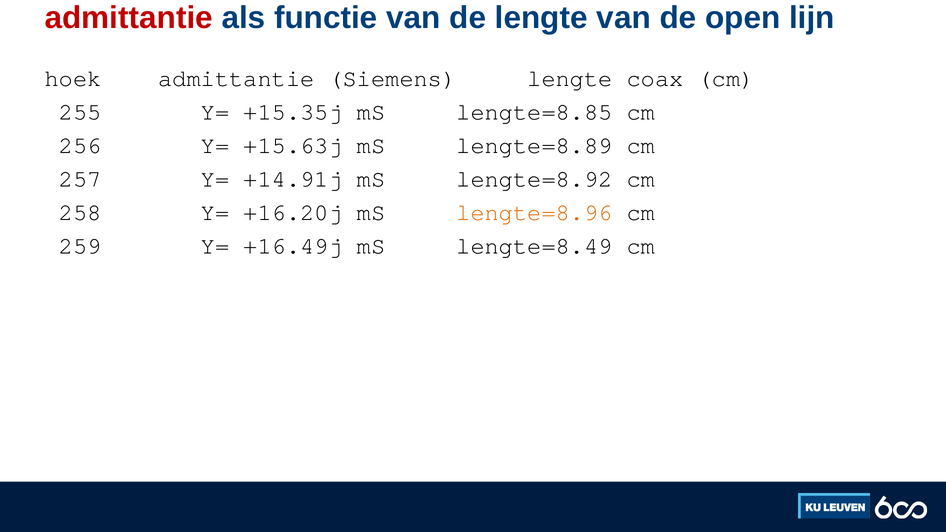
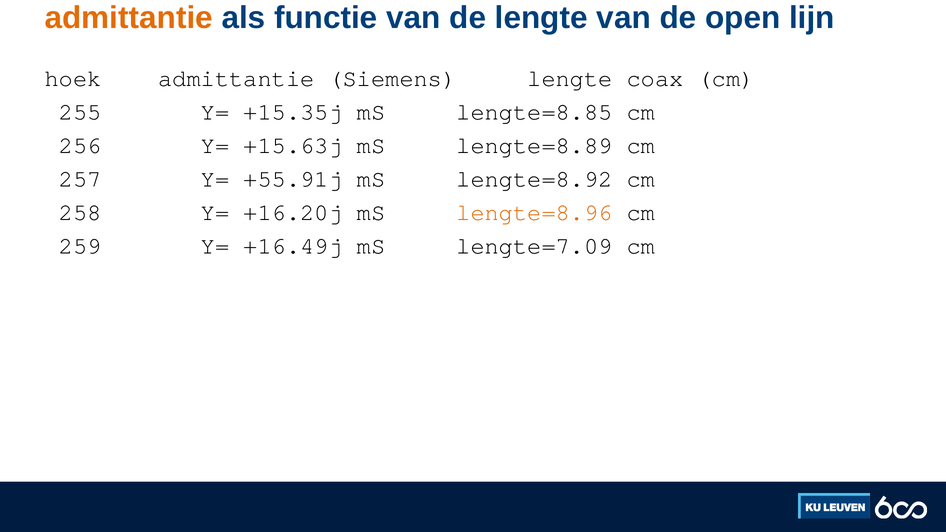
admittantie at (129, 18) colour: red -> orange
+14.91j: +14.91j -> +55.91j
lengte=8.49: lengte=8.49 -> lengte=7.09
